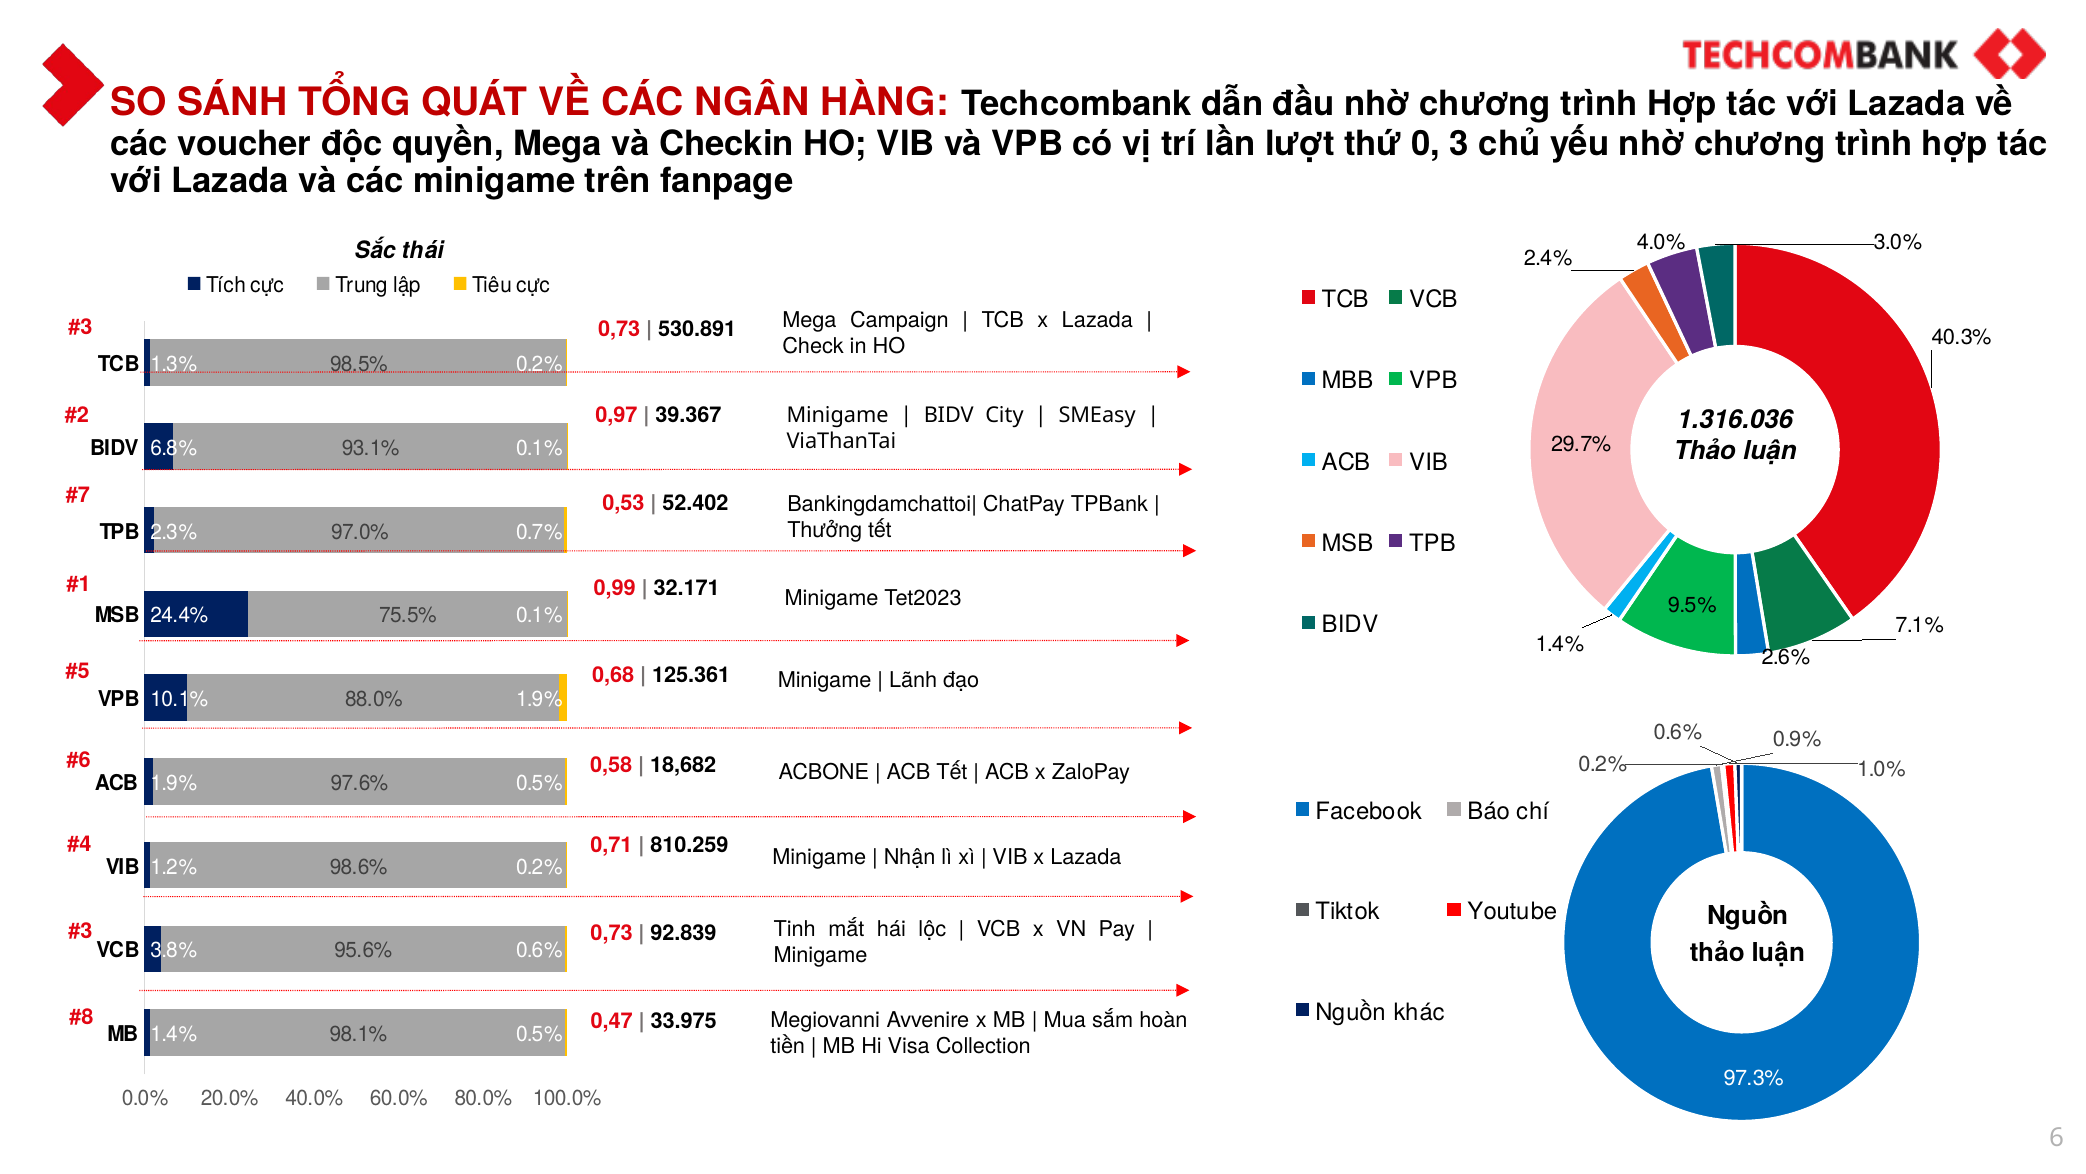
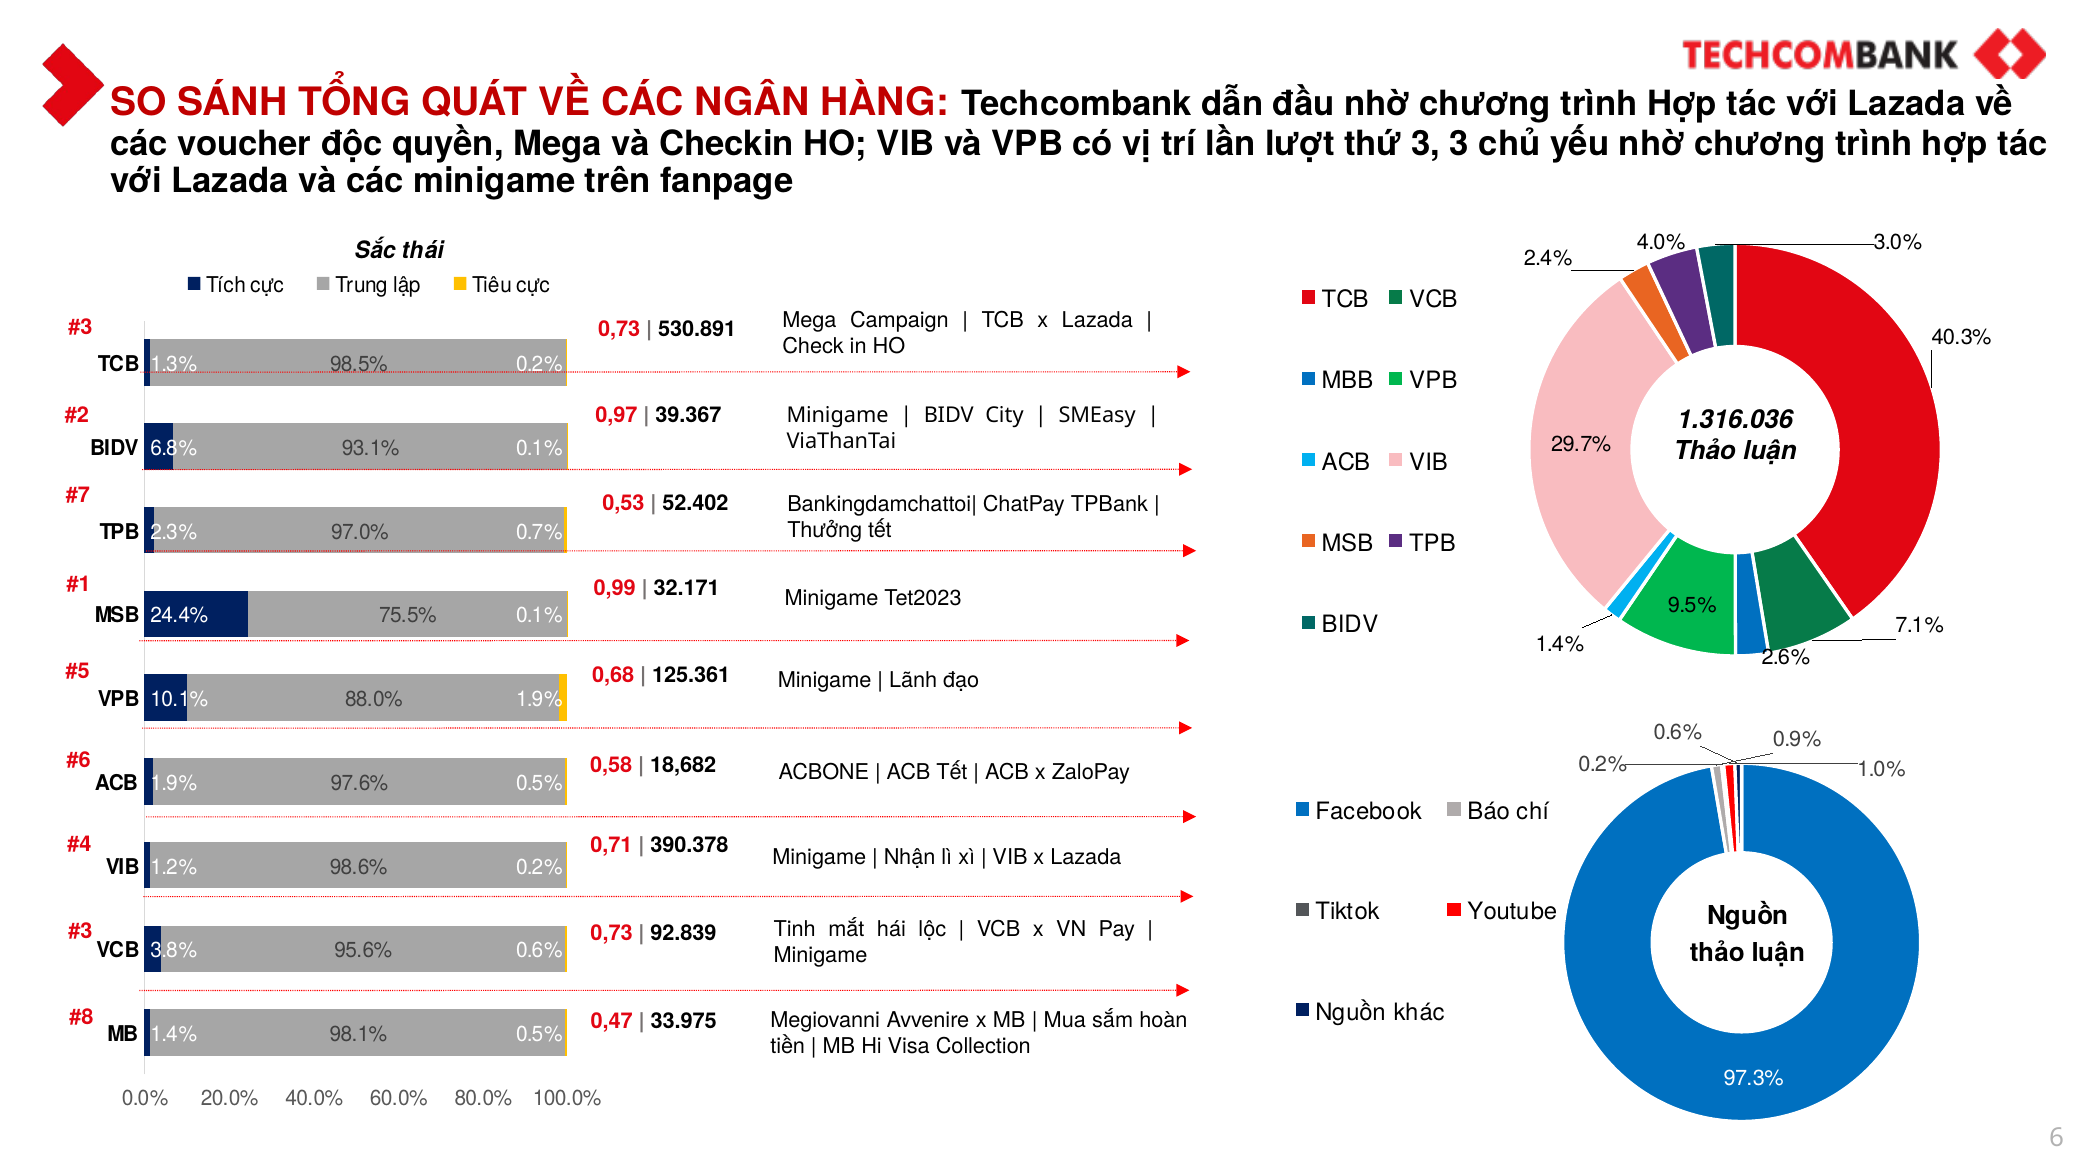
thứ 0: 0 -> 3
810.259: 810.259 -> 390.378
